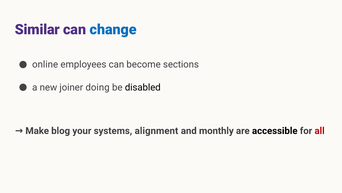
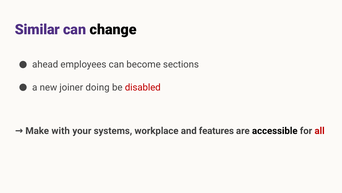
change colour: blue -> black
online: online -> ahead
disabled colour: black -> red
blog: blog -> with
alignment: alignment -> workplace
monthly: monthly -> features
